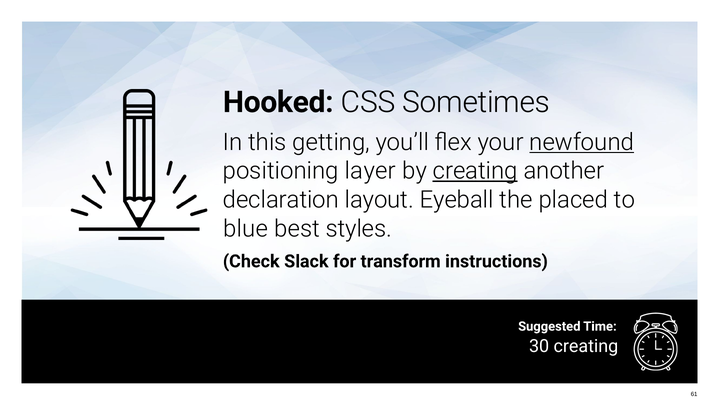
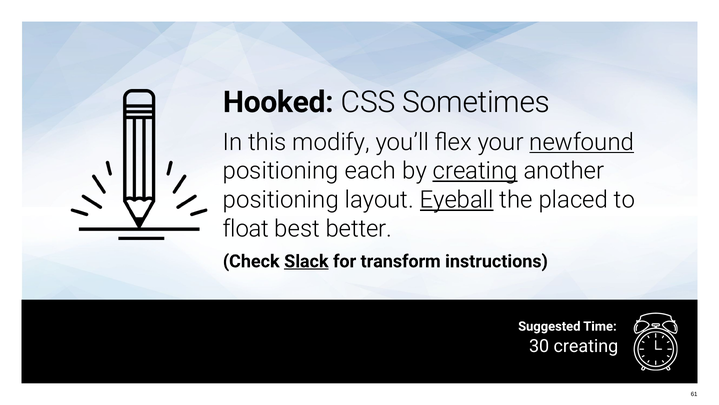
getting: getting -> modify
layer: layer -> each
declaration at (281, 200): declaration -> positioning
Eyeball underline: none -> present
blue: blue -> float
styles: styles -> better
Slack underline: none -> present
